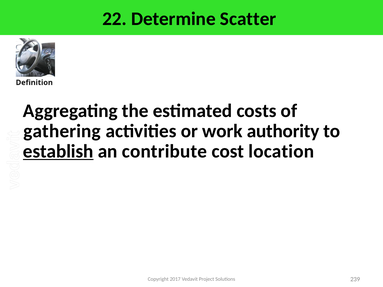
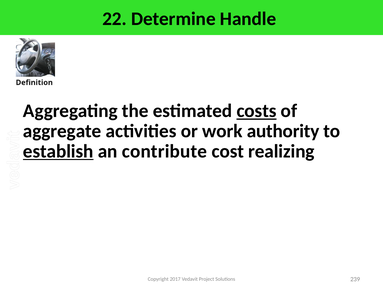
Scatter: Scatter -> Handle
costs underline: none -> present
gathering: gathering -> aggregate
location: location -> realizing
